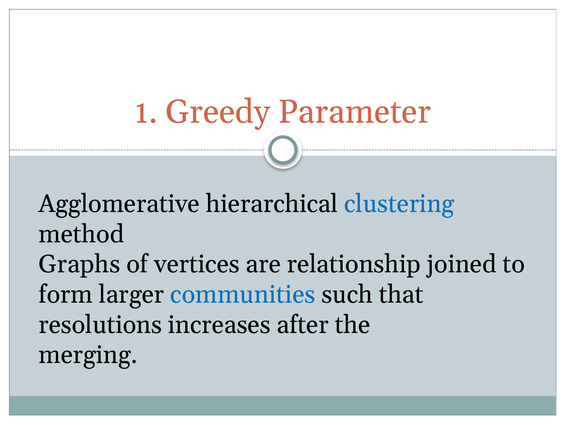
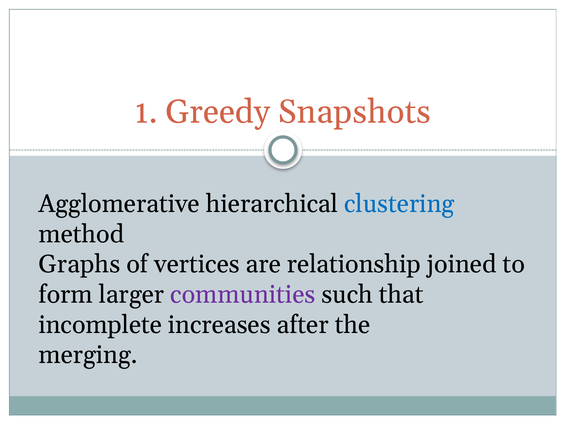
Parameter: Parameter -> Snapshots
communities colour: blue -> purple
resolutions: resolutions -> incomplete
